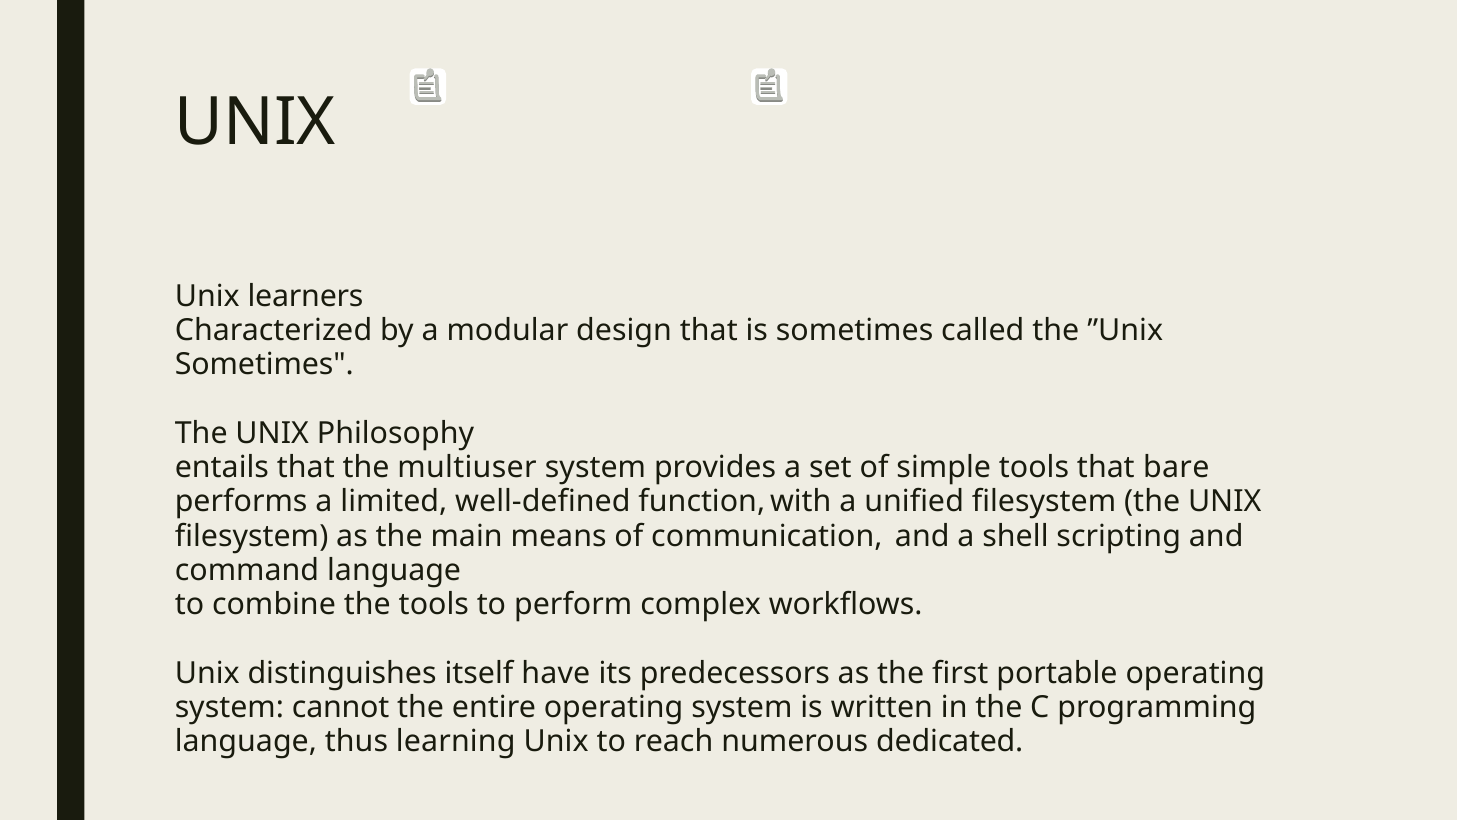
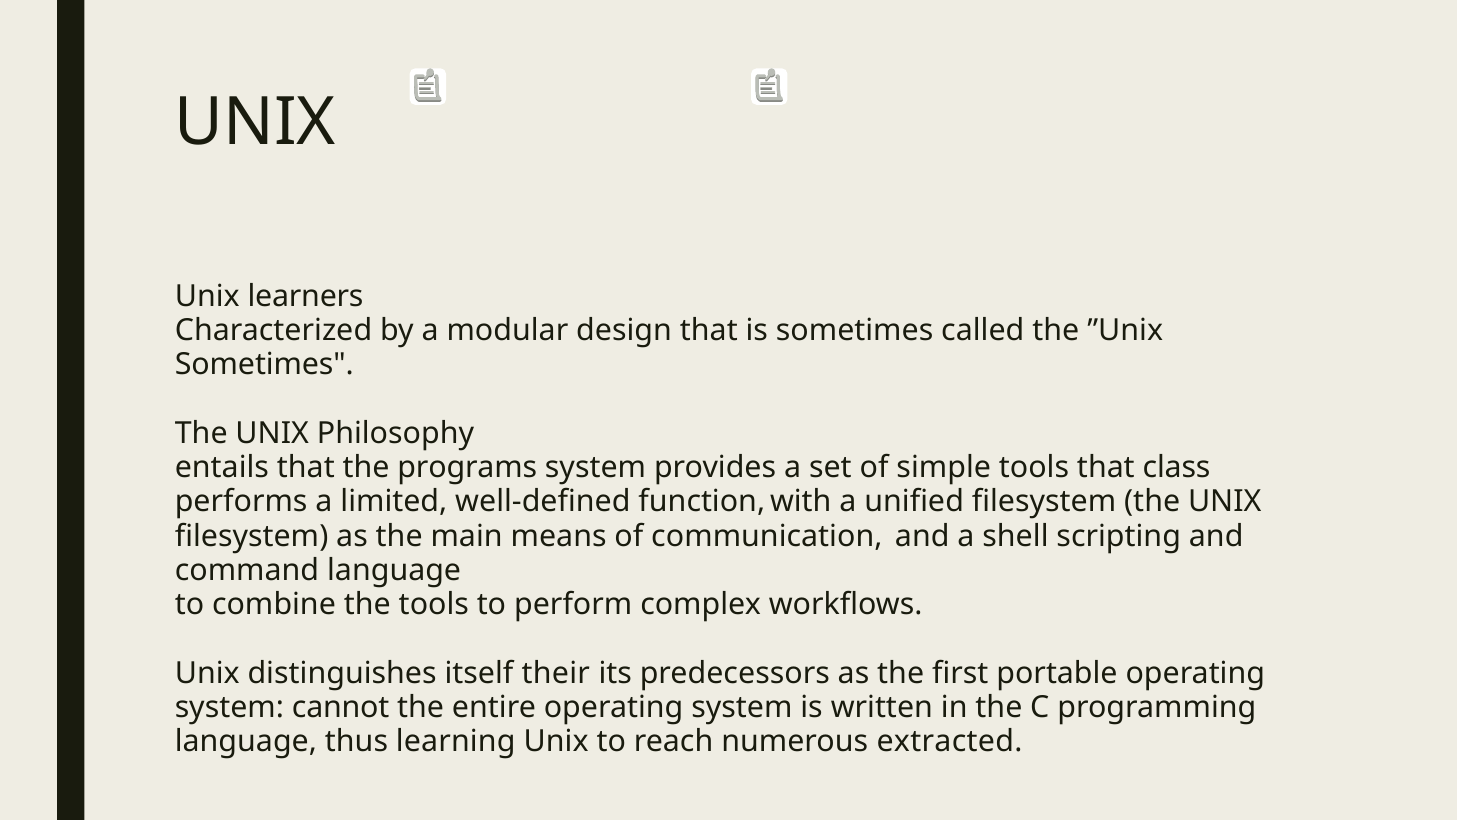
multiuser: multiuser -> programs
bare: bare -> class
have: have -> their
dedicated: dedicated -> extracted
